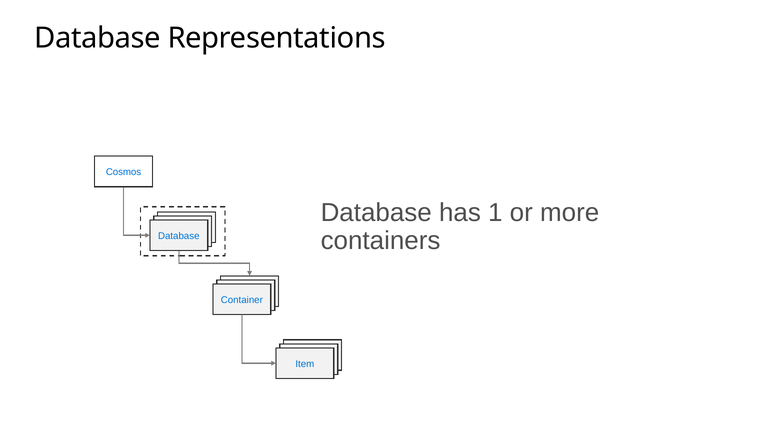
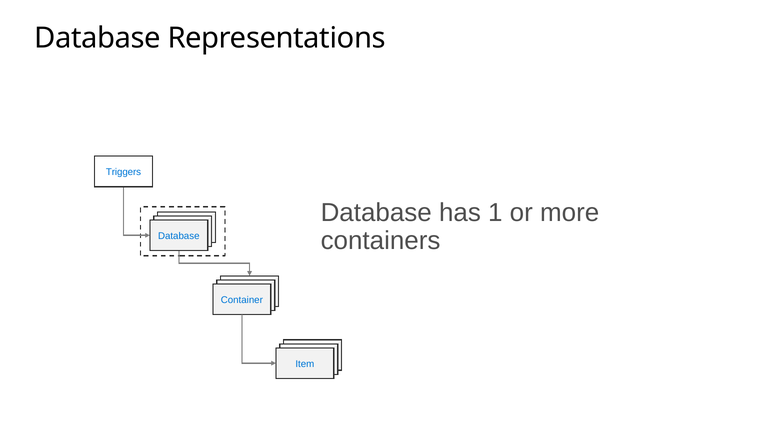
Cosmos: Cosmos -> Triggers
